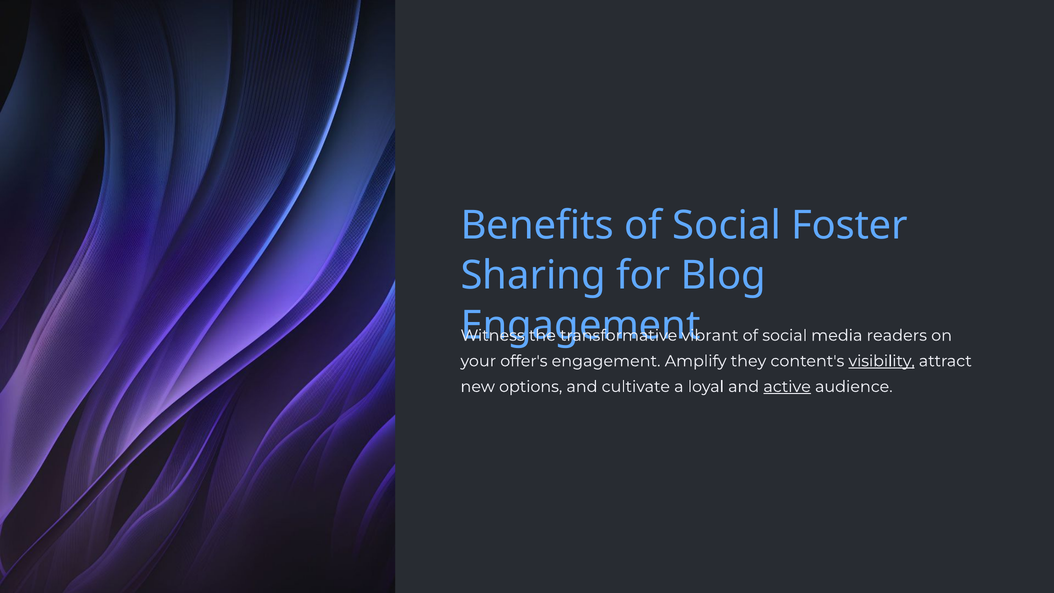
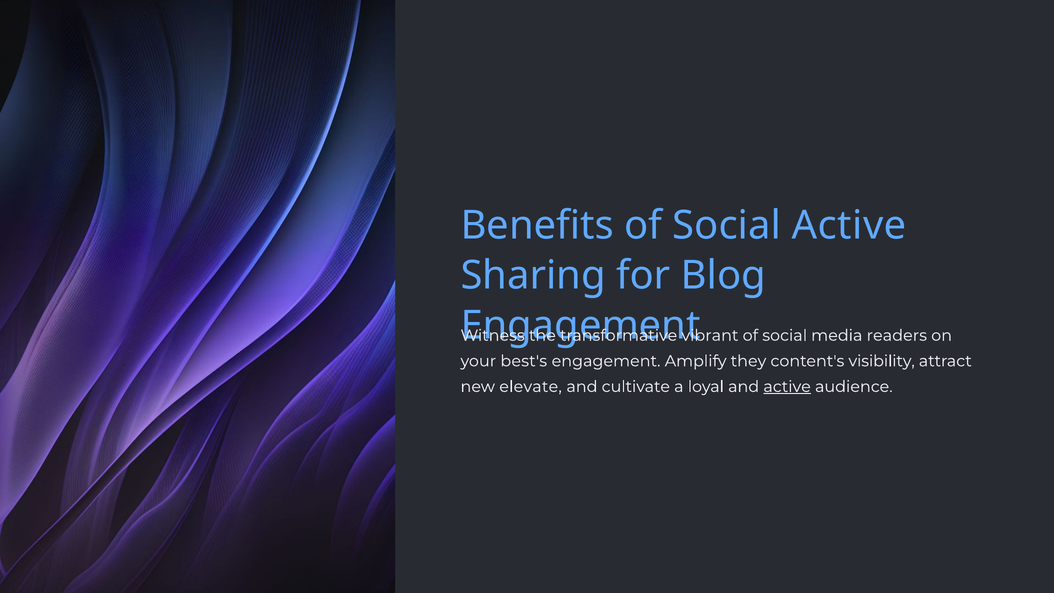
Social Foster: Foster -> Active
offer's: offer's -> best's
visibility underline: present -> none
options: options -> elevate
